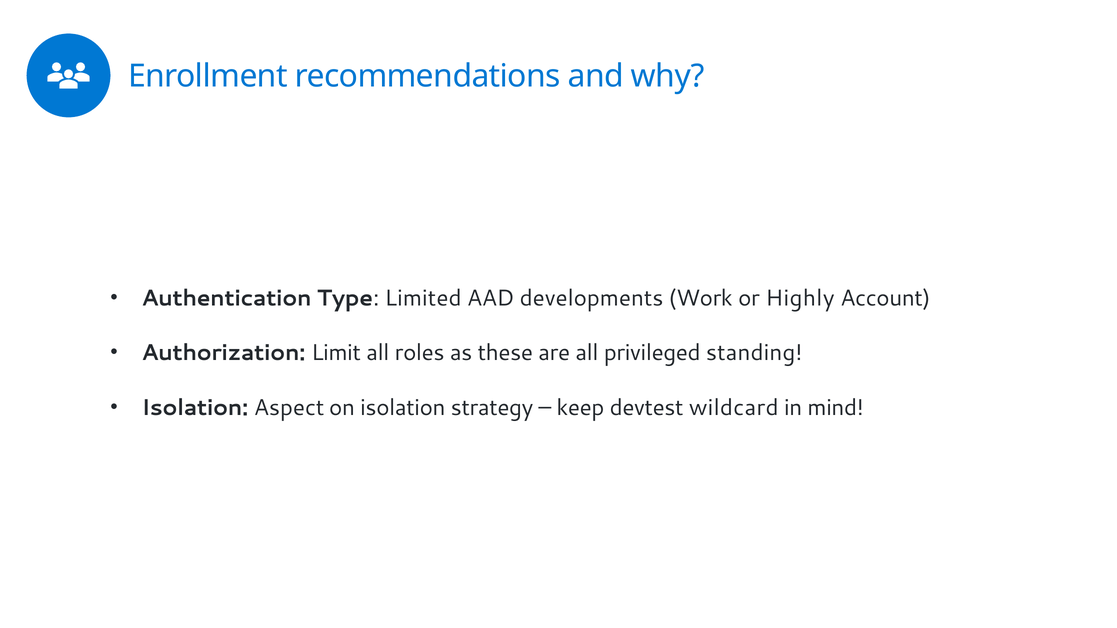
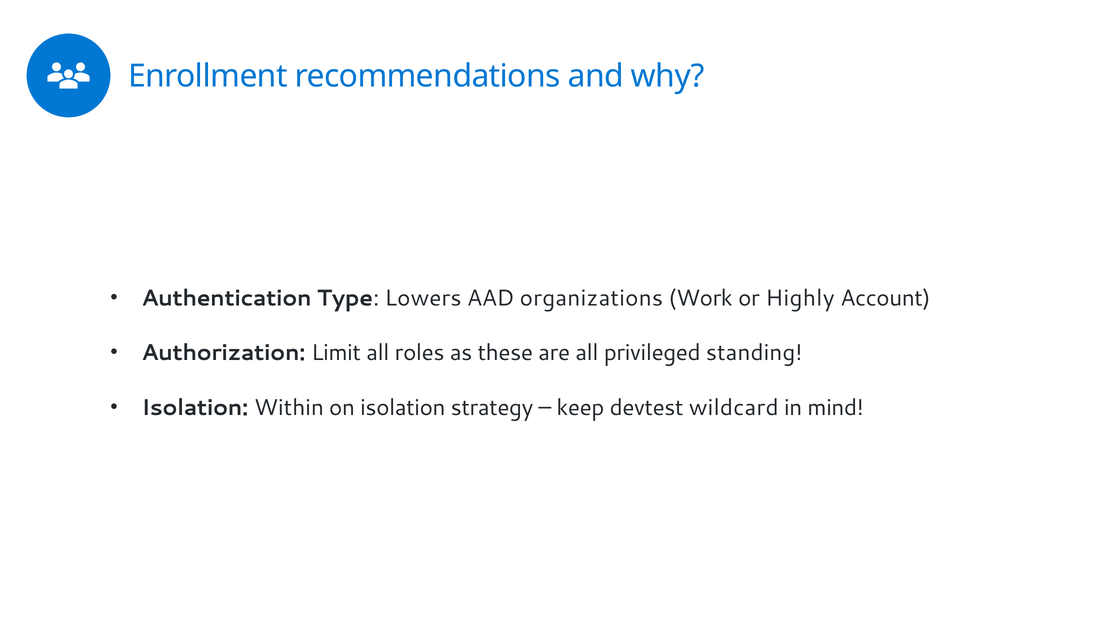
Limited: Limited -> Lowers
developments: developments -> organizations
Aspect: Aspect -> Within
